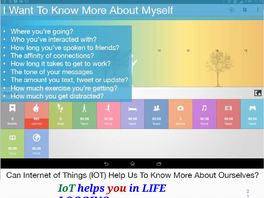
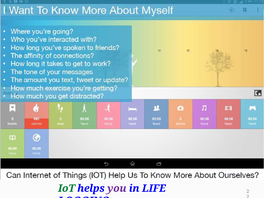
you colour: red -> purple
